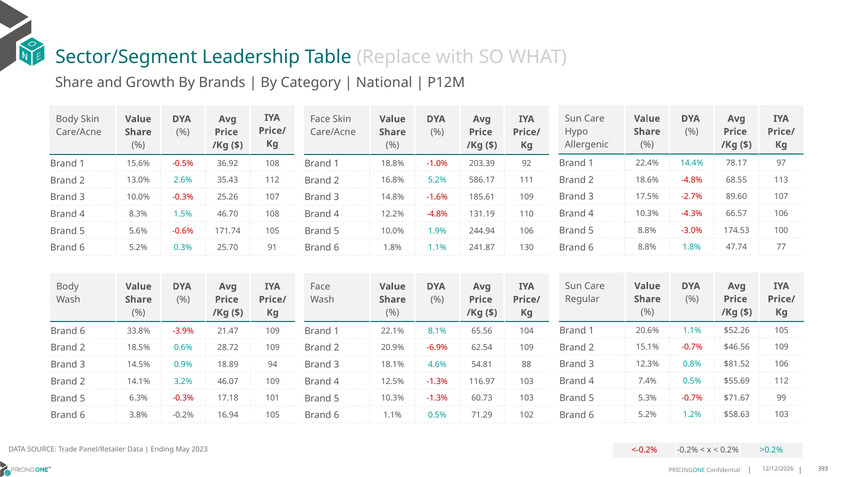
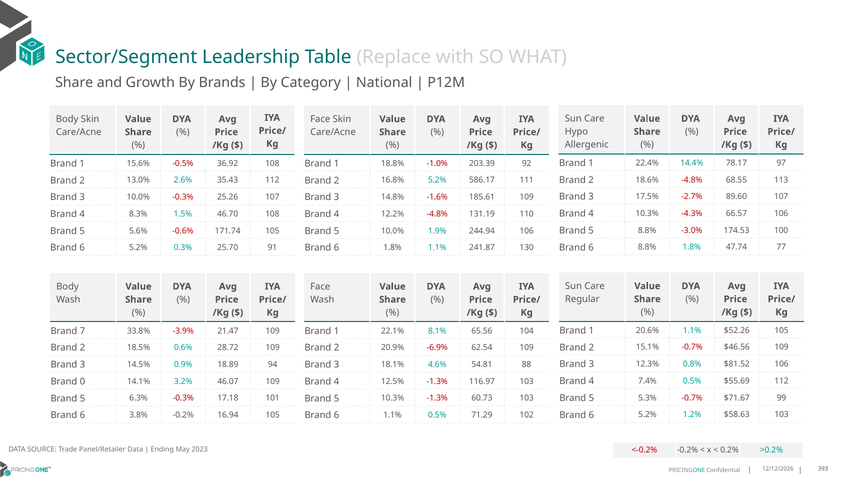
6 at (82, 331): 6 -> 7
2 at (82, 382): 2 -> 0
